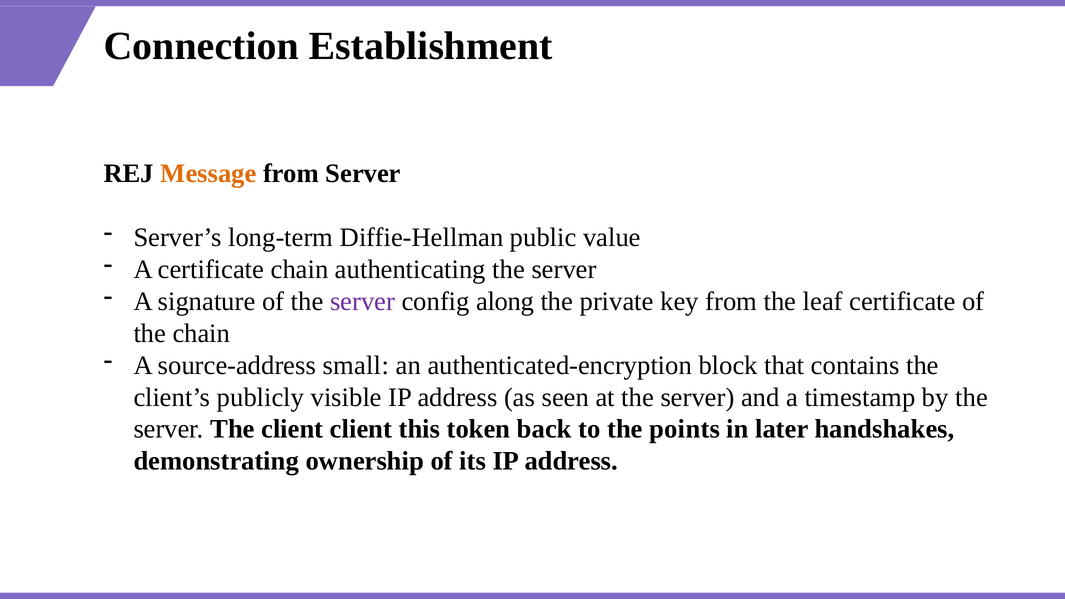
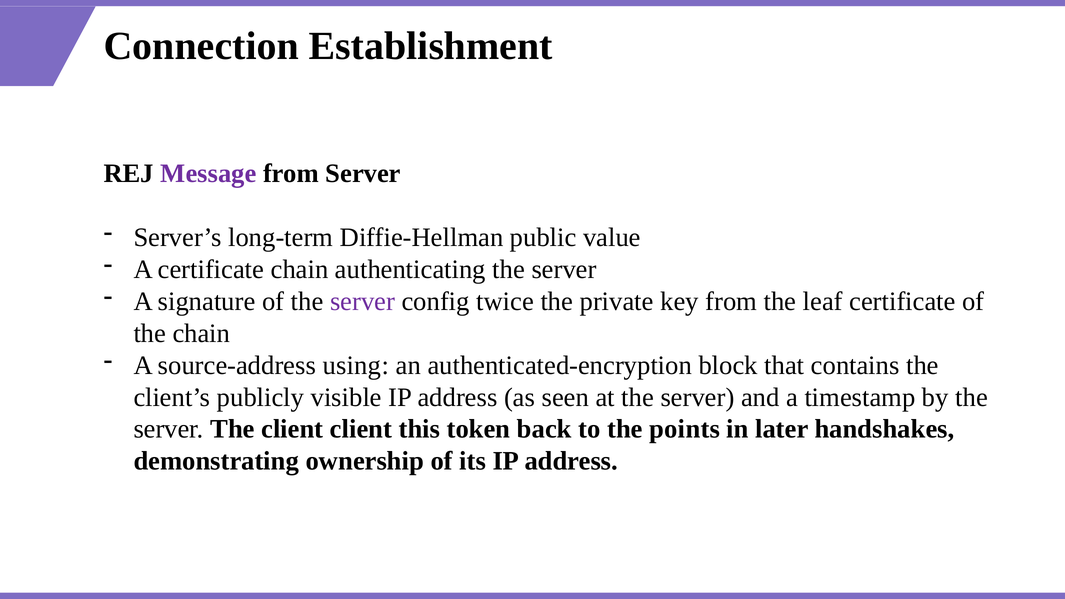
Message colour: orange -> purple
along: along -> twice
small: small -> using
